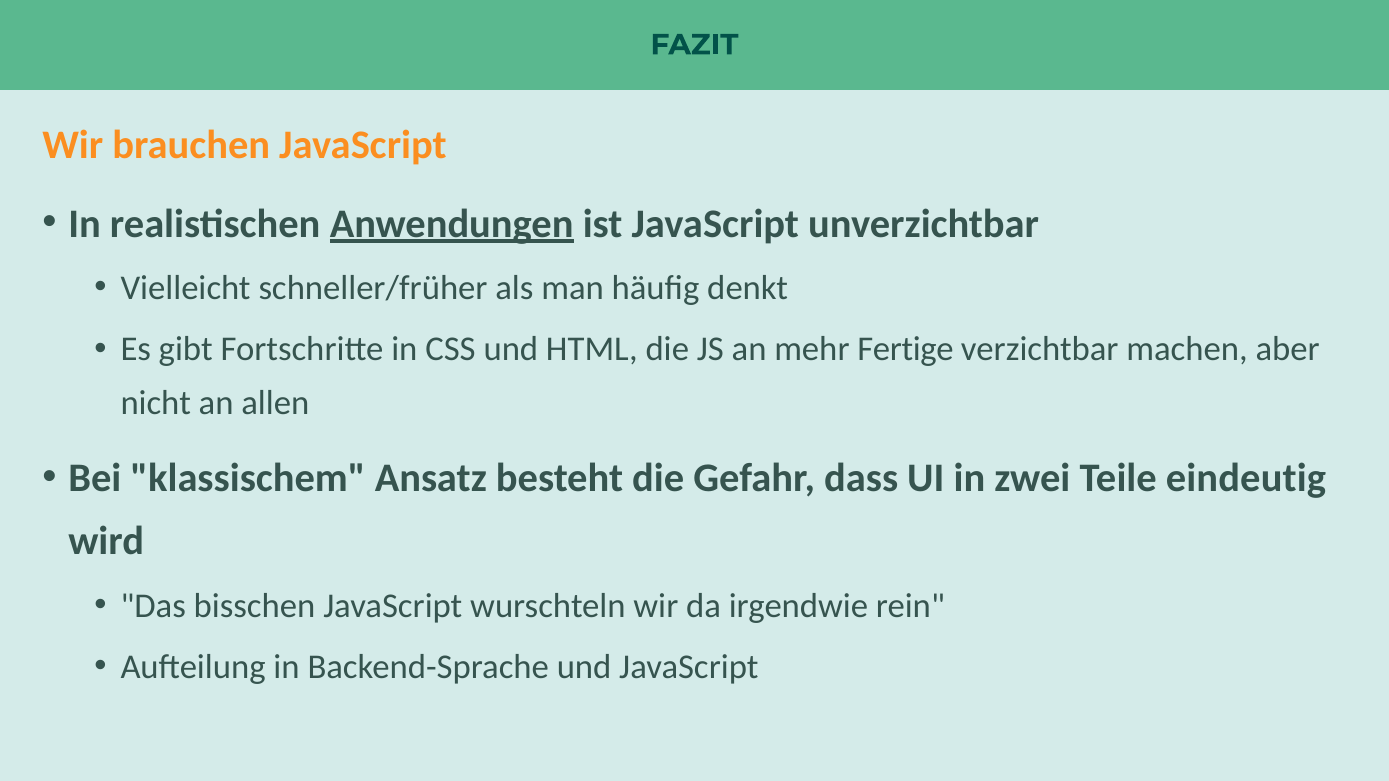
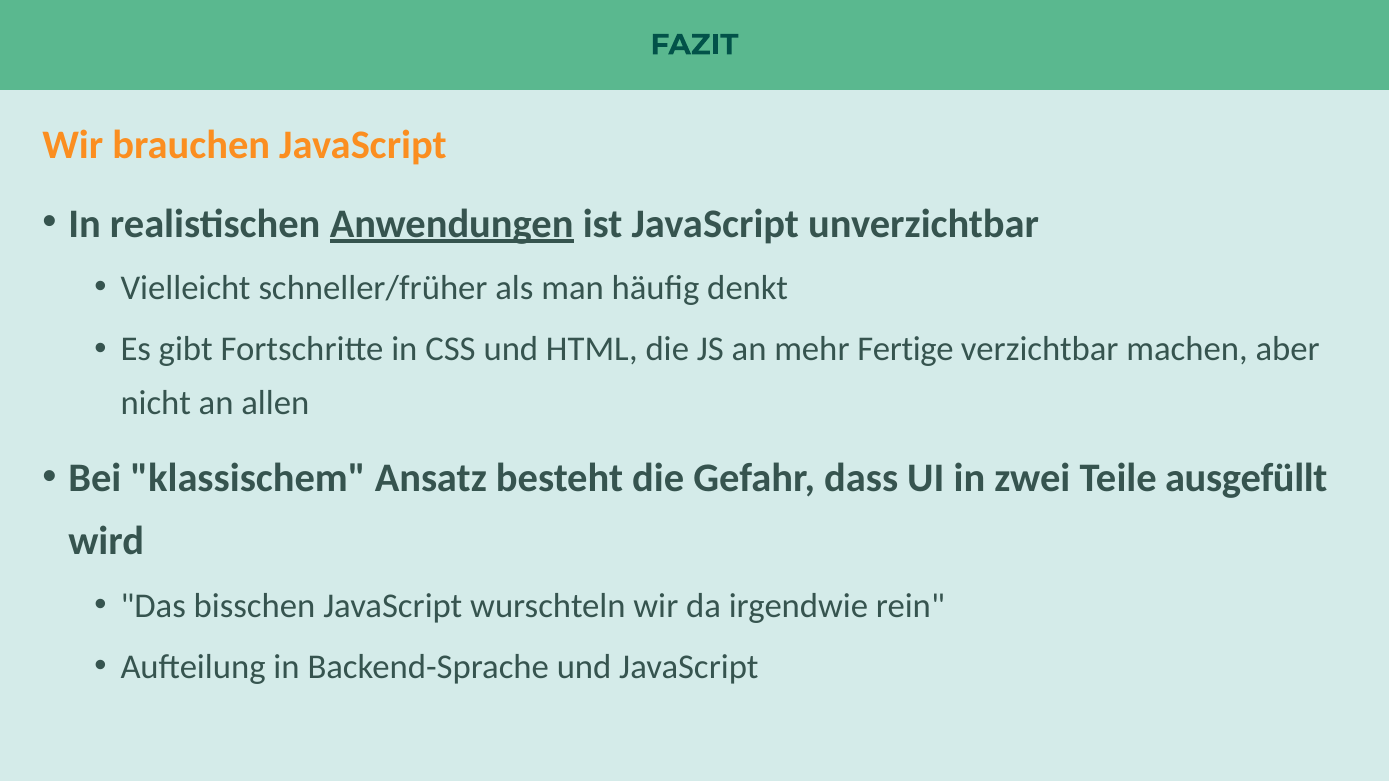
eindeutig: eindeutig -> ausgefüllt
